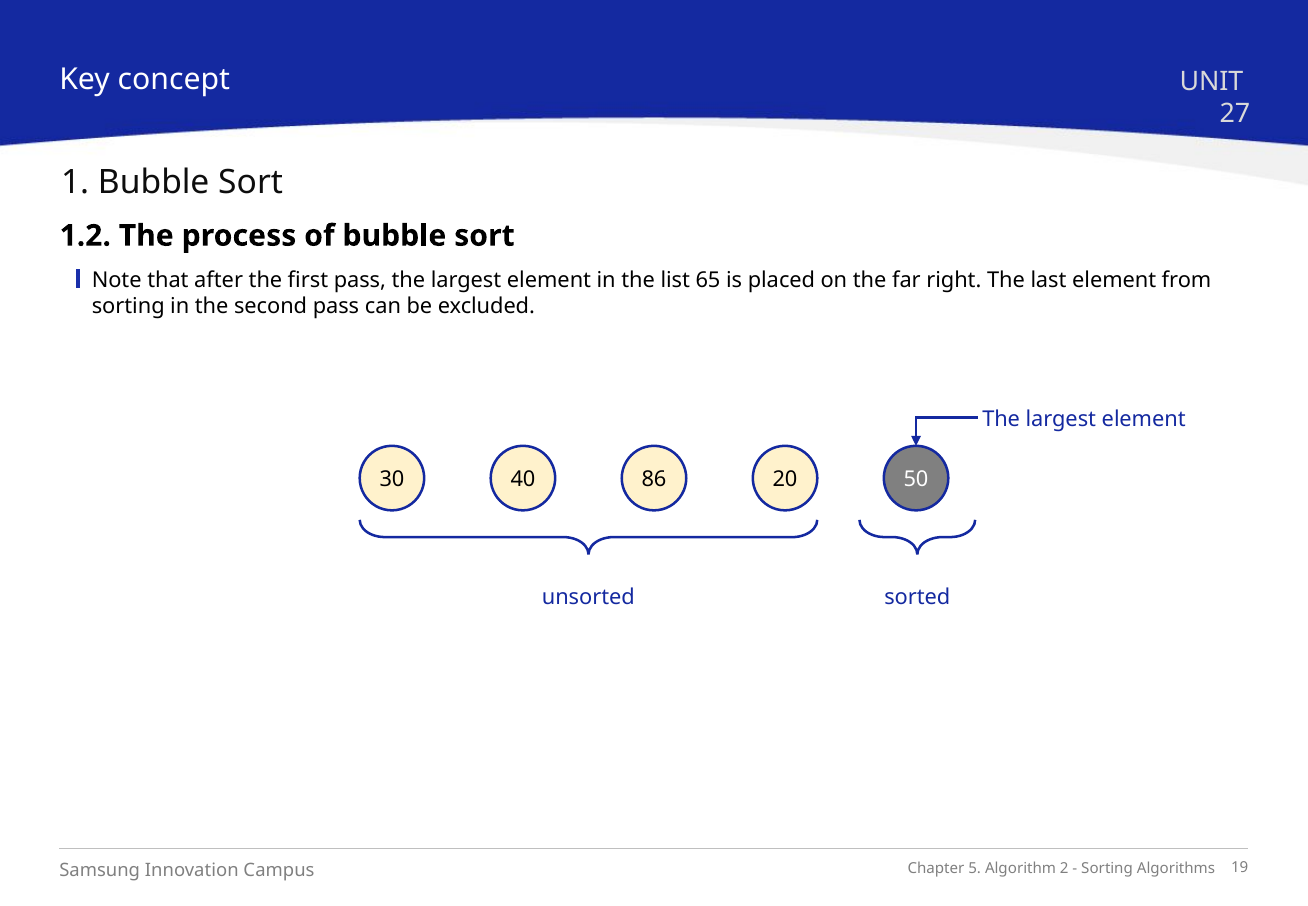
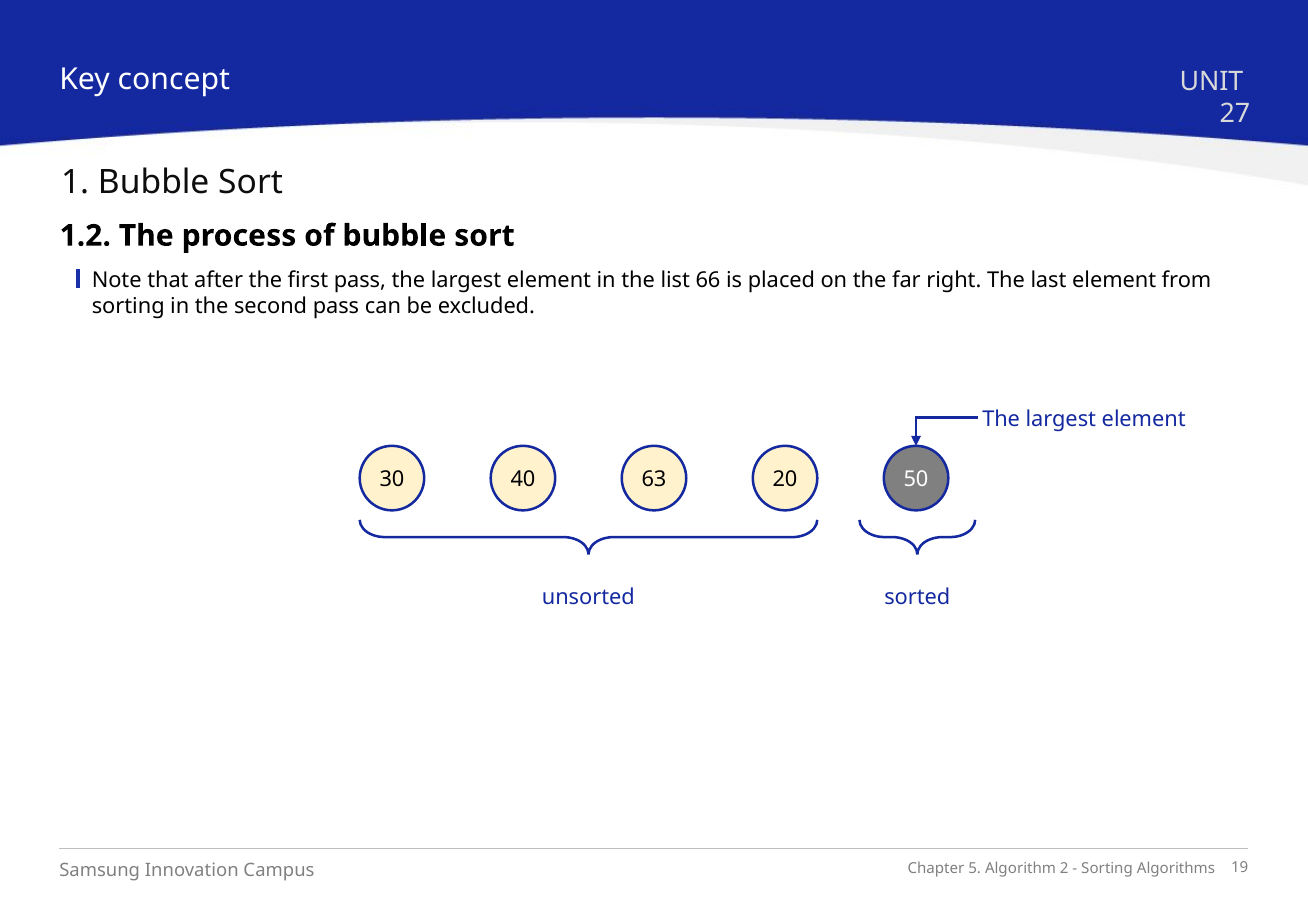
65: 65 -> 66
86: 86 -> 63
